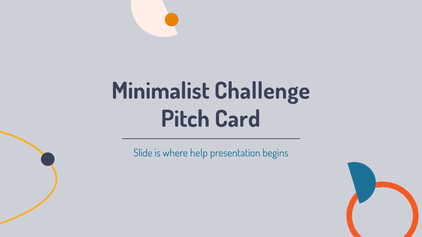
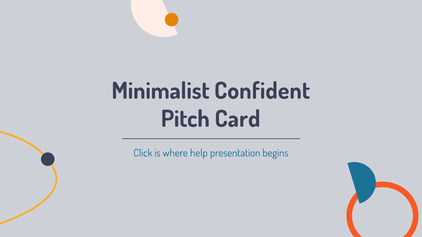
Challenge: Challenge -> Confident
Slide: Slide -> Click
